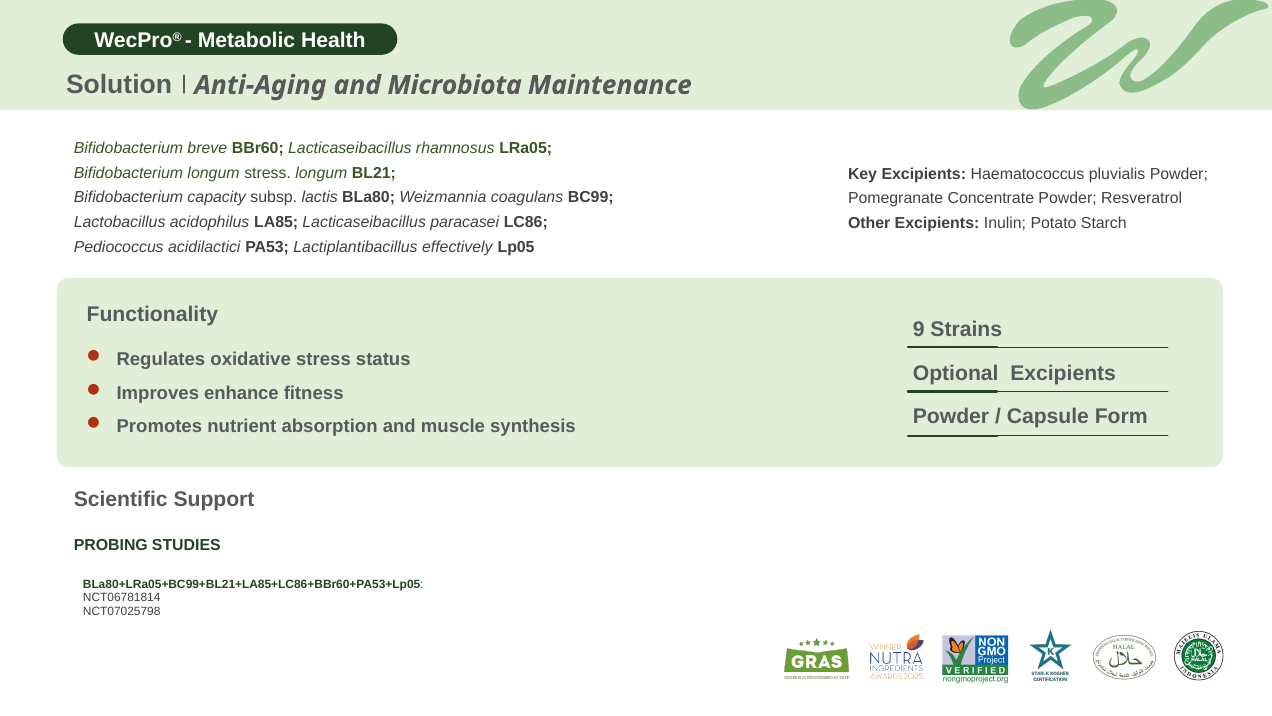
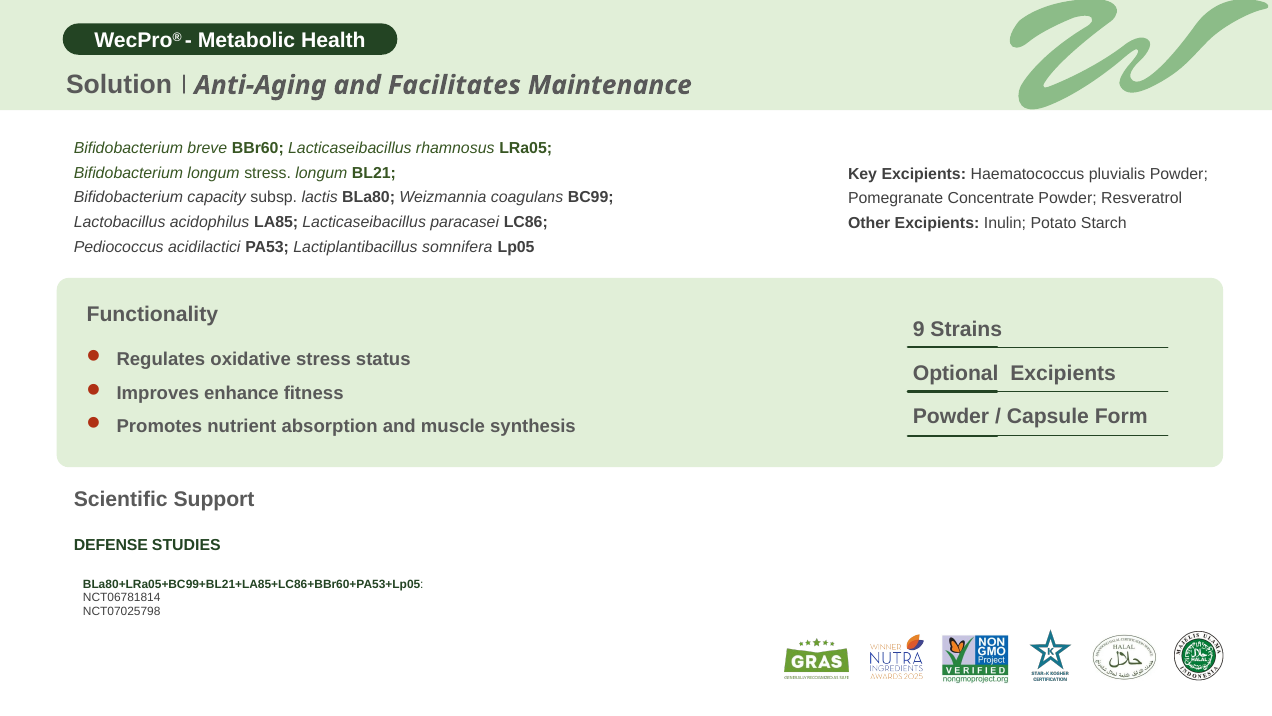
Microbiota: Microbiota -> Facilitates
effectively: effectively -> somnifera
PROBING: PROBING -> DEFENSE
